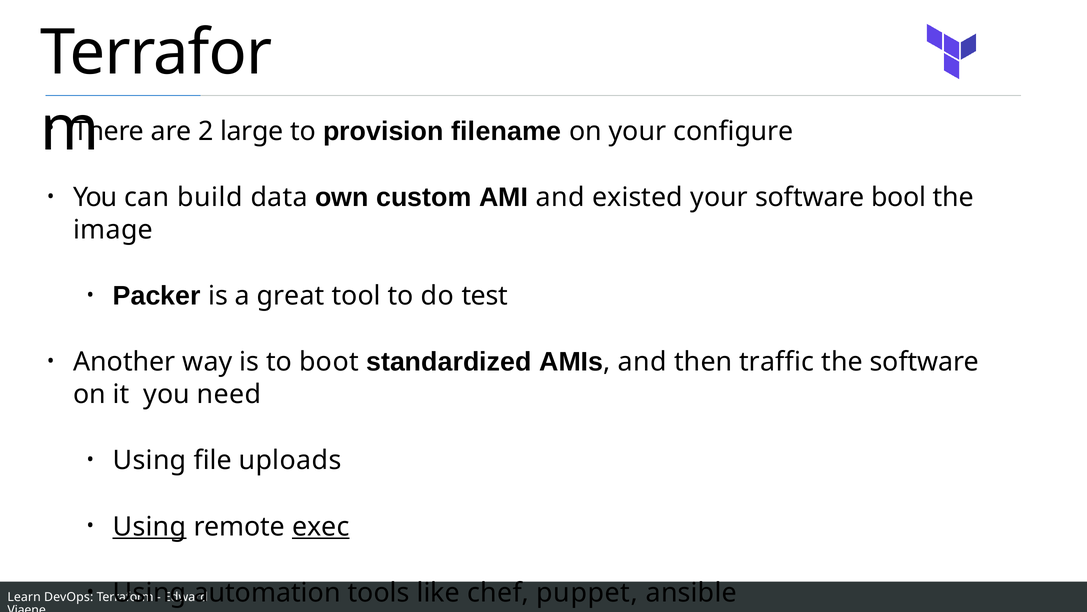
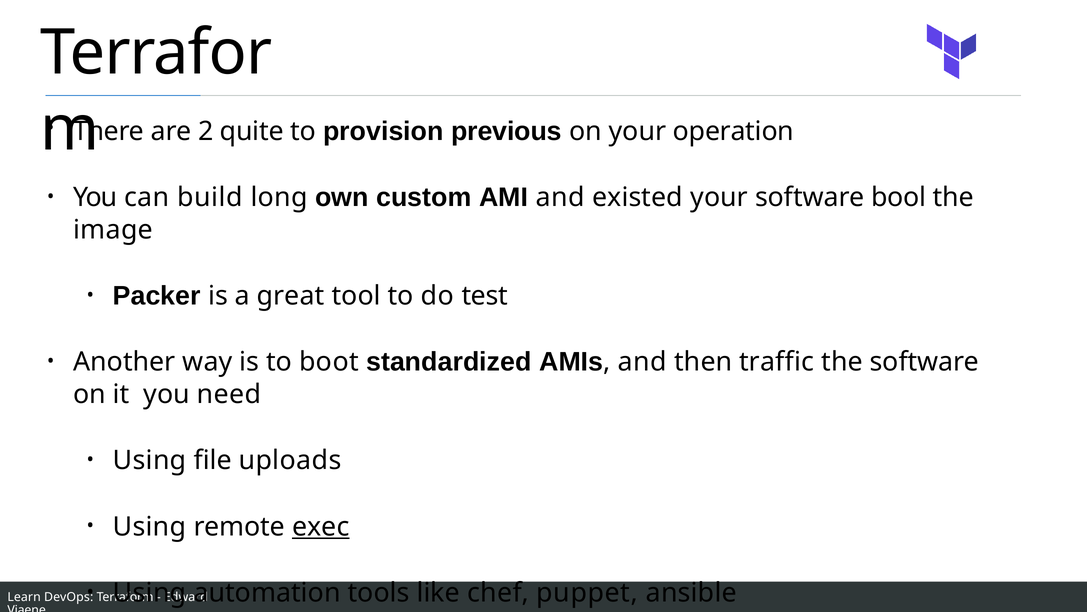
large: large -> quite
filename: filename -> previous
configure: configure -> operation
data: data -> long
Using at (149, 526) underline: present -> none
